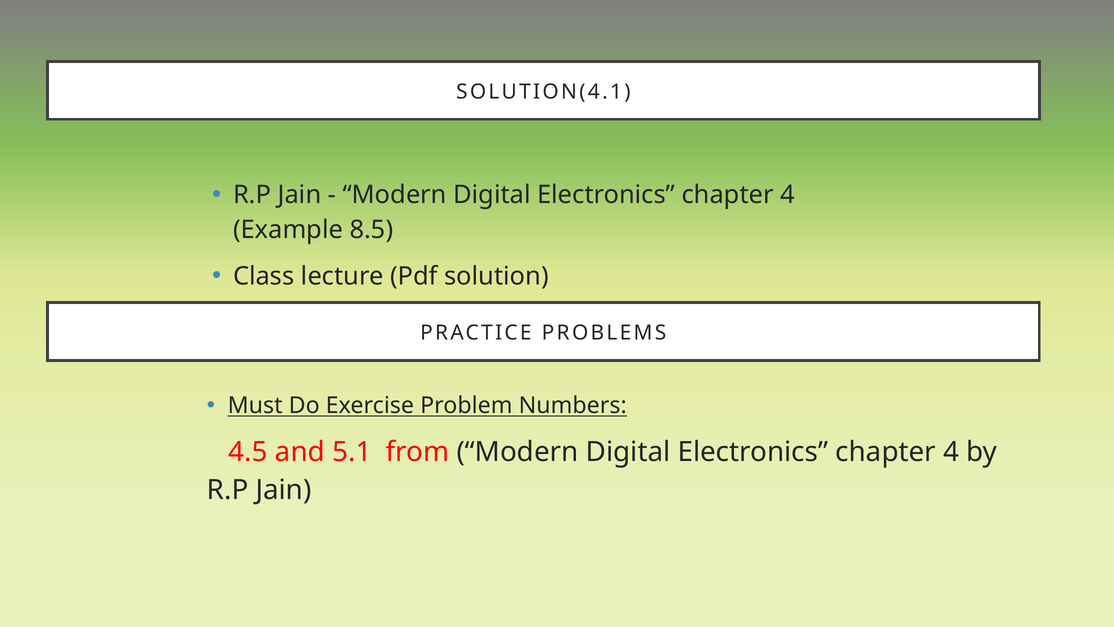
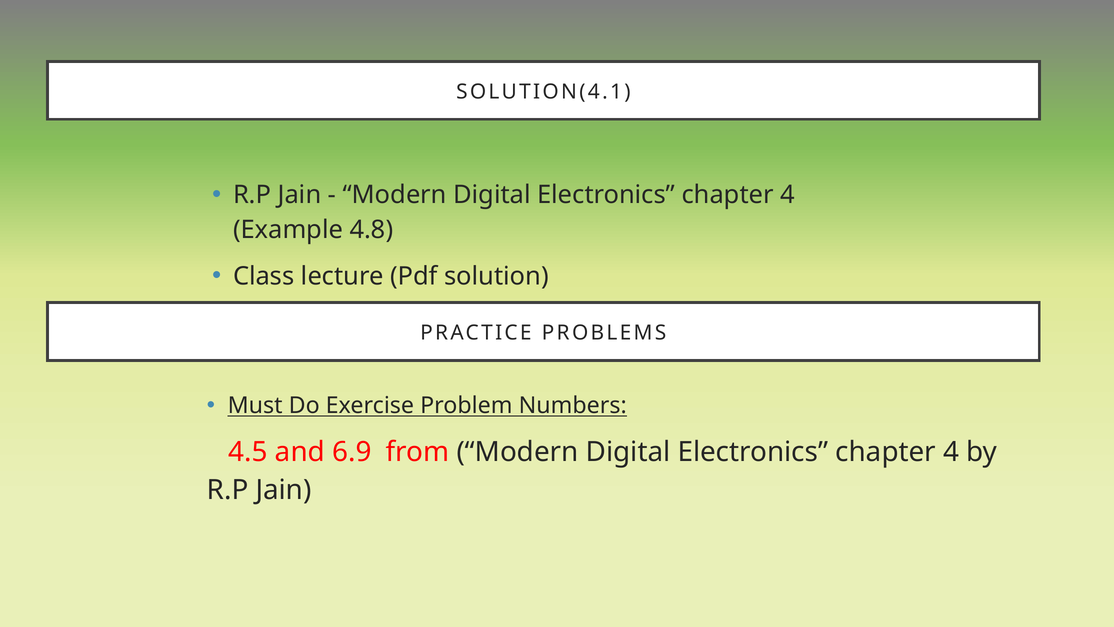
8.5: 8.5 -> 4.8
5.1: 5.1 -> 6.9
